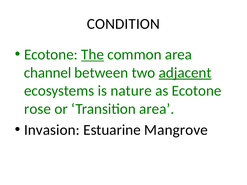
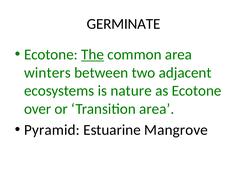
CONDITION: CONDITION -> GERMINATE
channel: channel -> winters
adjacent underline: present -> none
rose: rose -> over
Invasion: Invasion -> Pyramid
